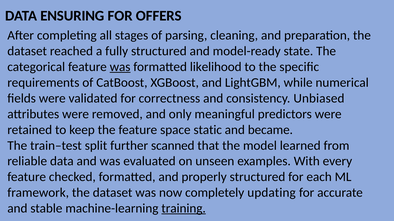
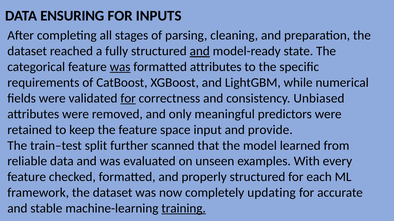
OFFERS: OFFERS -> INPUTS
and at (200, 51) underline: none -> present
formatted likelihood: likelihood -> attributes
for at (128, 99) underline: none -> present
static: static -> input
became: became -> provide
